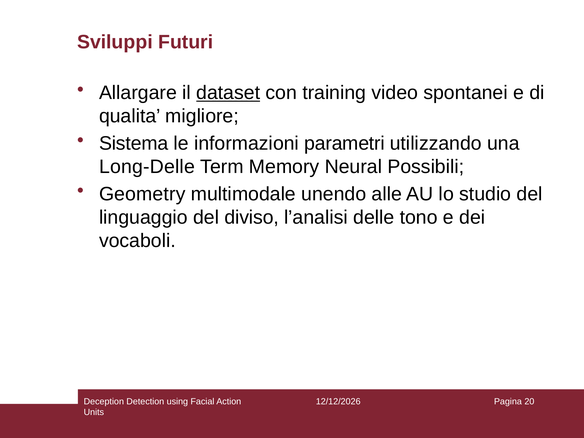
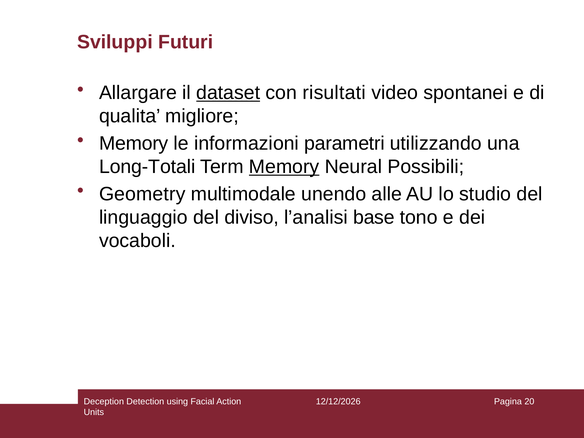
training: training -> risultati
Sistema at (134, 143): Sistema -> Memory
Long-Delle: Long-Delle -> Long-Totali
Memory at (284, 167) underline: none -> present
delle: delle -> base
